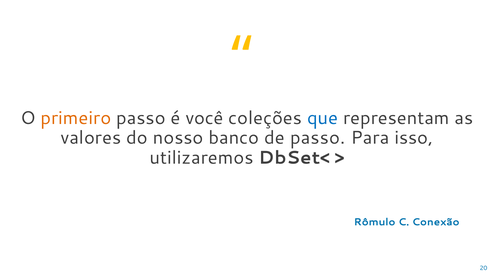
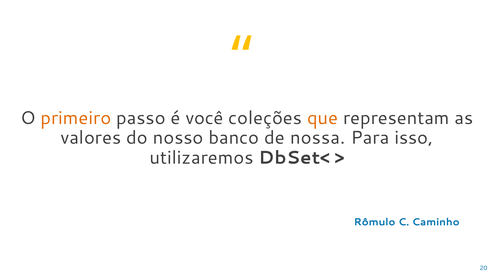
que colour: blue -> orange
de passo: passo -> nossa
Conexão: Conexão -> Caminho
